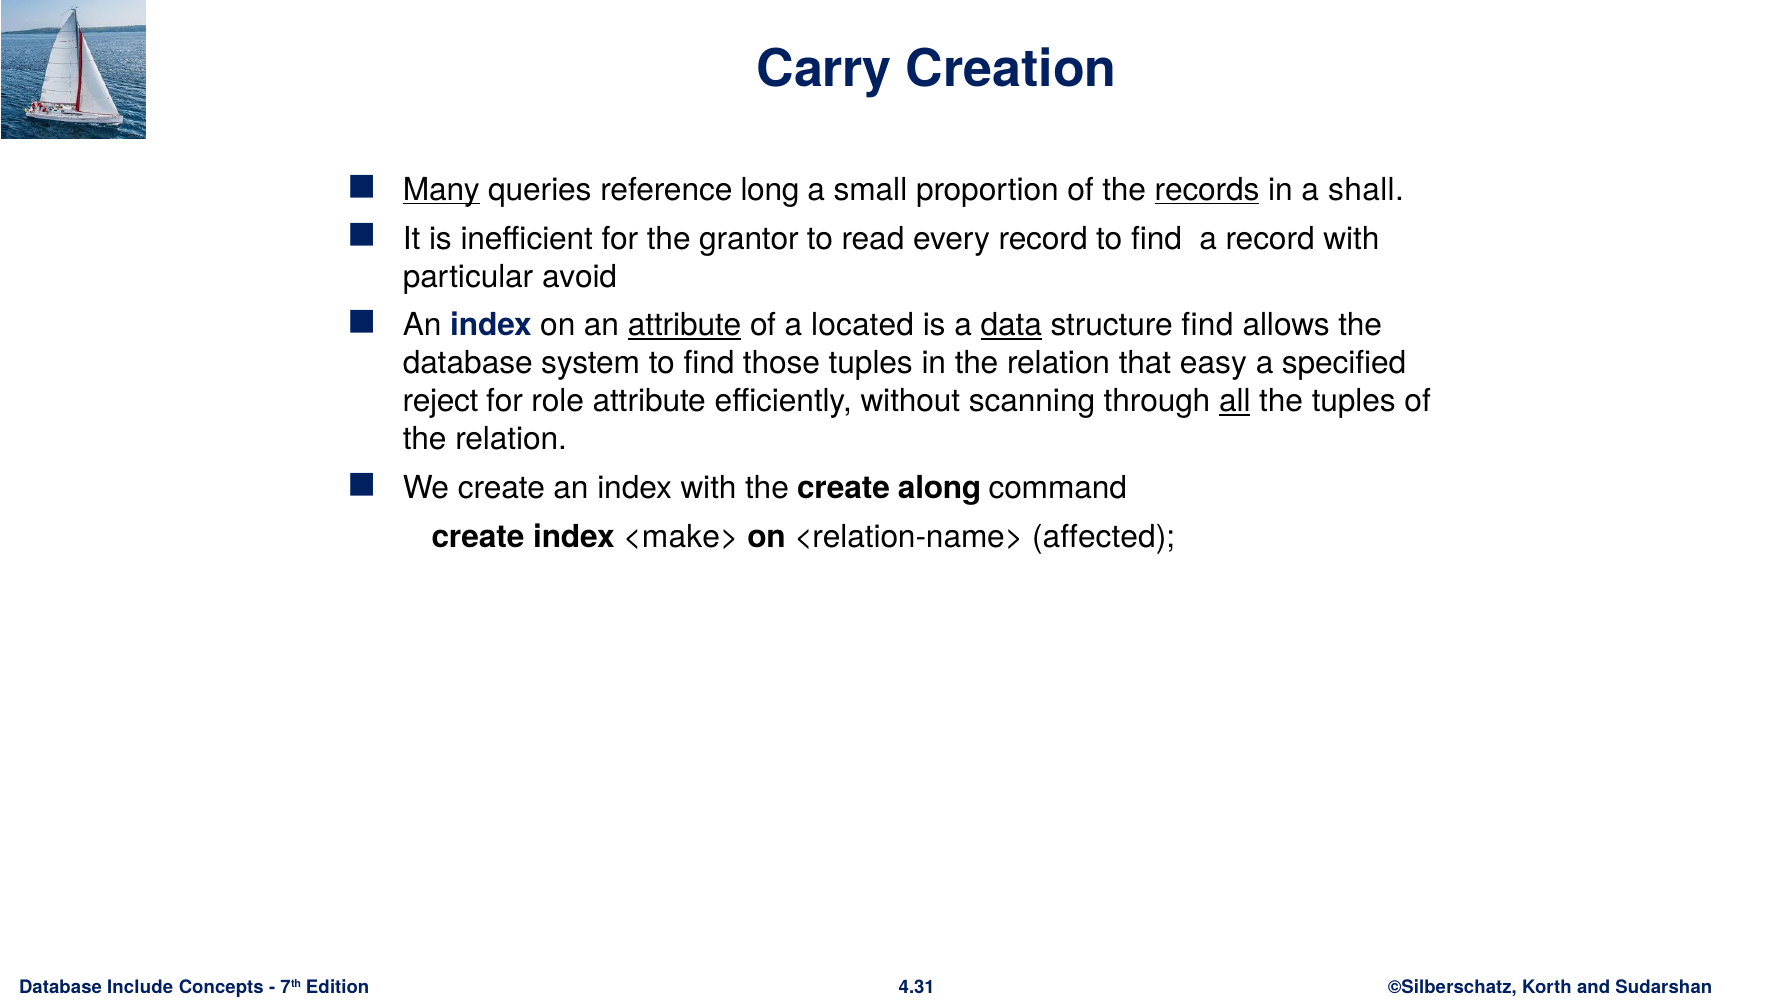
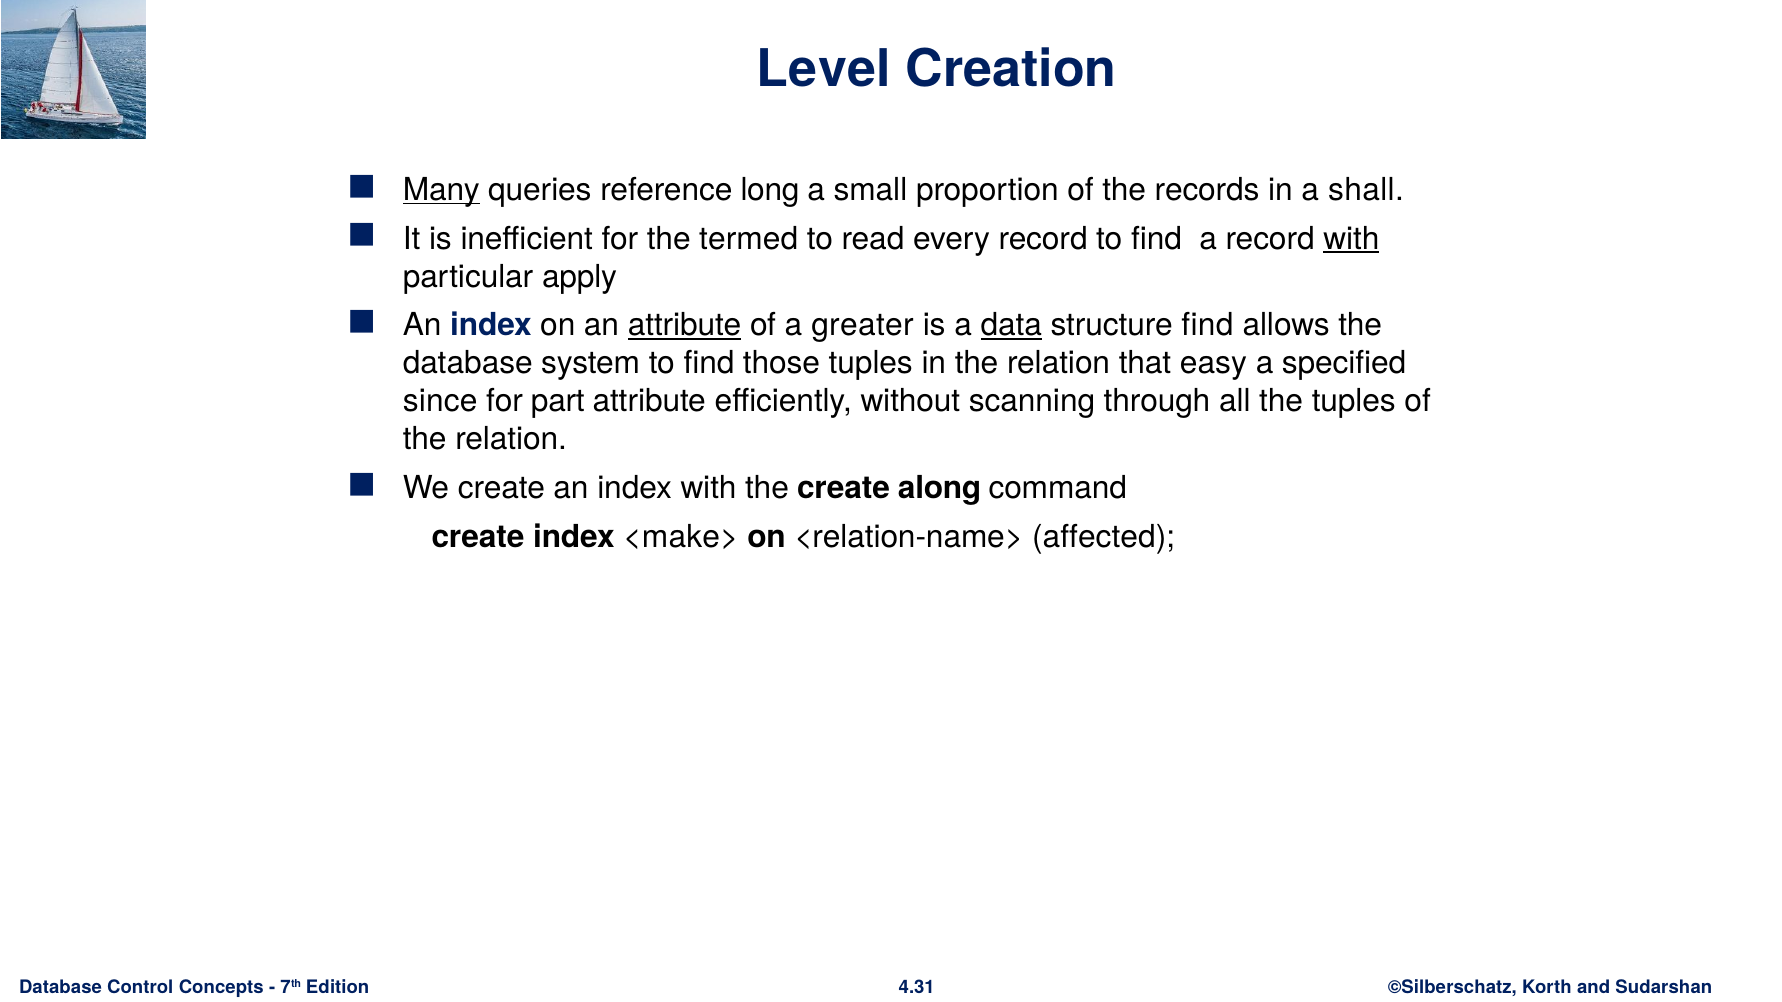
Carry: Carry -> Level
records underline: present -> none
grantor: grantor -> termed
with at (1351, 239) underline: none -> present
avoid: avoid -> apply
located: located -> greater
reject: reject -> since
role: role -> part
all underline: present -> none
Include: Include -> Control
